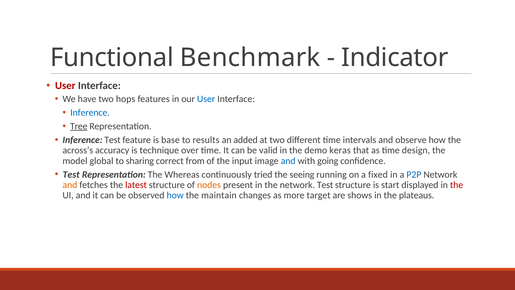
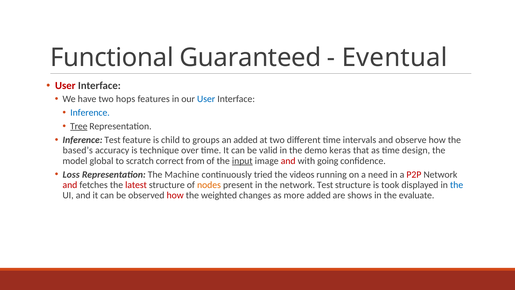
Benchmark: Benchmark -> Guaranteed
Indicator: Indicator -> Eventual
base: base -> child
results: results -> groups
across’s: across’s -> based’s
sharing: sharing -> scratch
input underline: none -> present
and at (288, 161) colour: blue -> red
Test at (71, 174): Test -> Loss
Whereas: Whereas -> Machine
seeing: seeing -> videos
fixed: fixed -> need
P2P colour: blue -> red
and at (70, 185) colour: orange -> red
start: start -> took
the at (457, 185) colour: red -> blue
how at (175, 195) colour: blue -> red
maintain: maintain -> weighted
more target: target -> added
plateaus: plateaus -> evaluate
